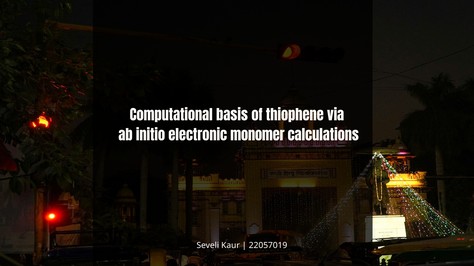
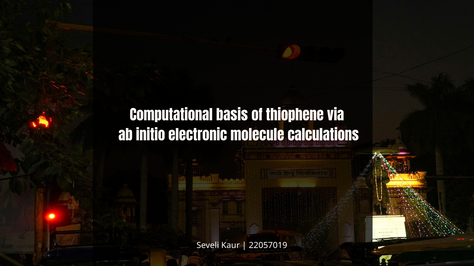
monomer: monomer -> molecule
